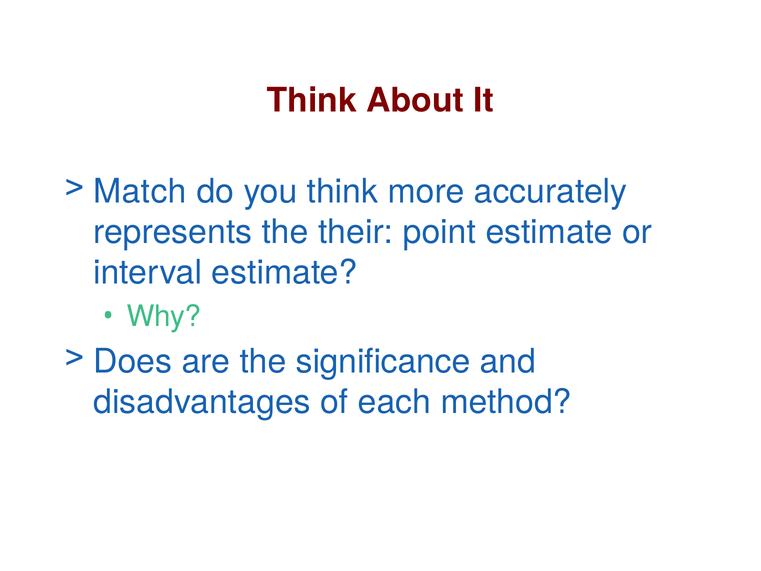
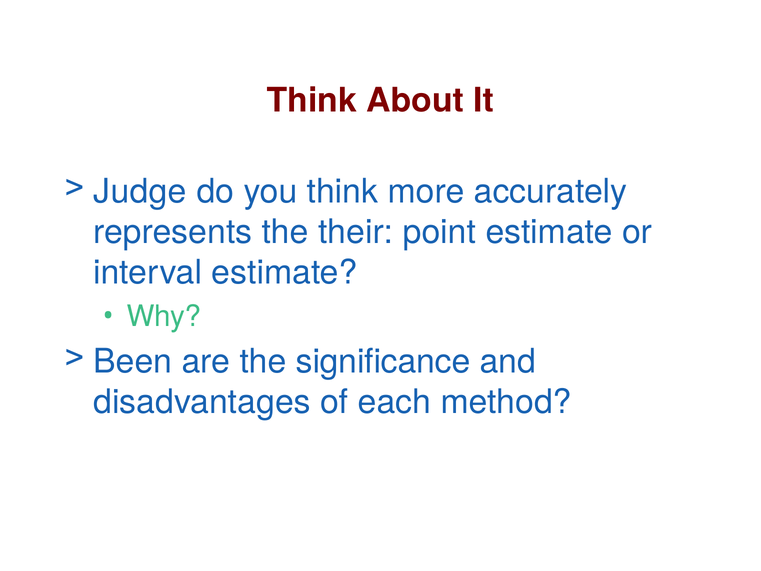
Match: Match -> Judge
Does: Does -> Been
